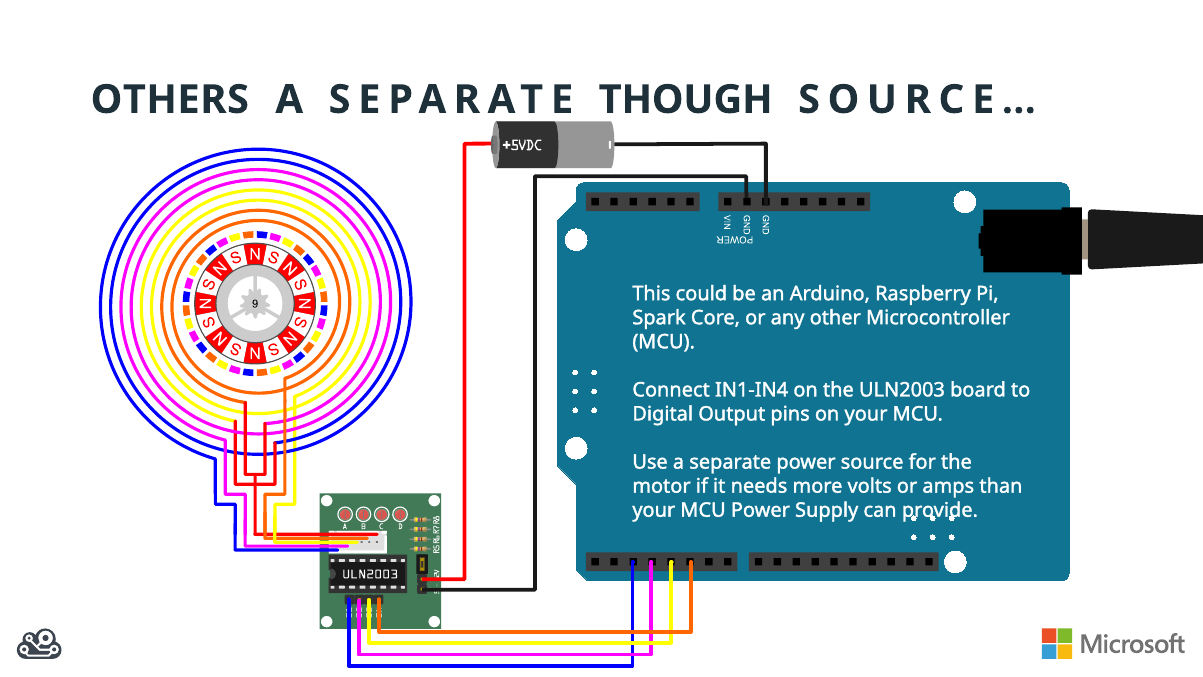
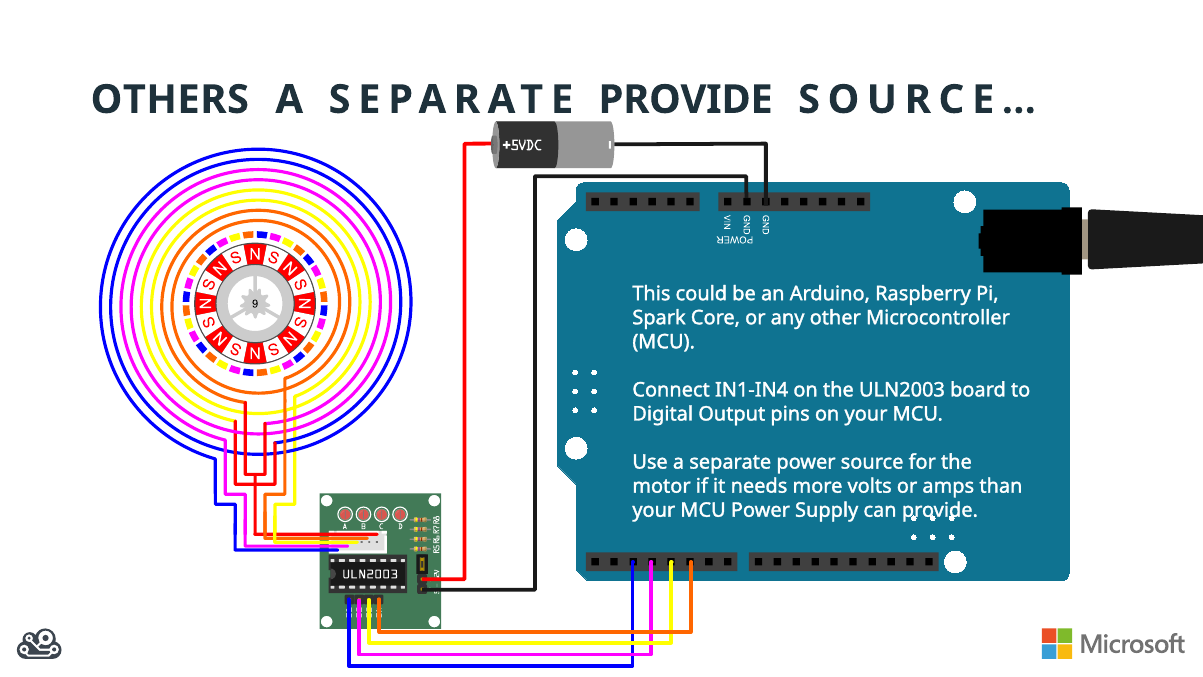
THOUGH at (686, 100): THOUGH -> PROVIDE
